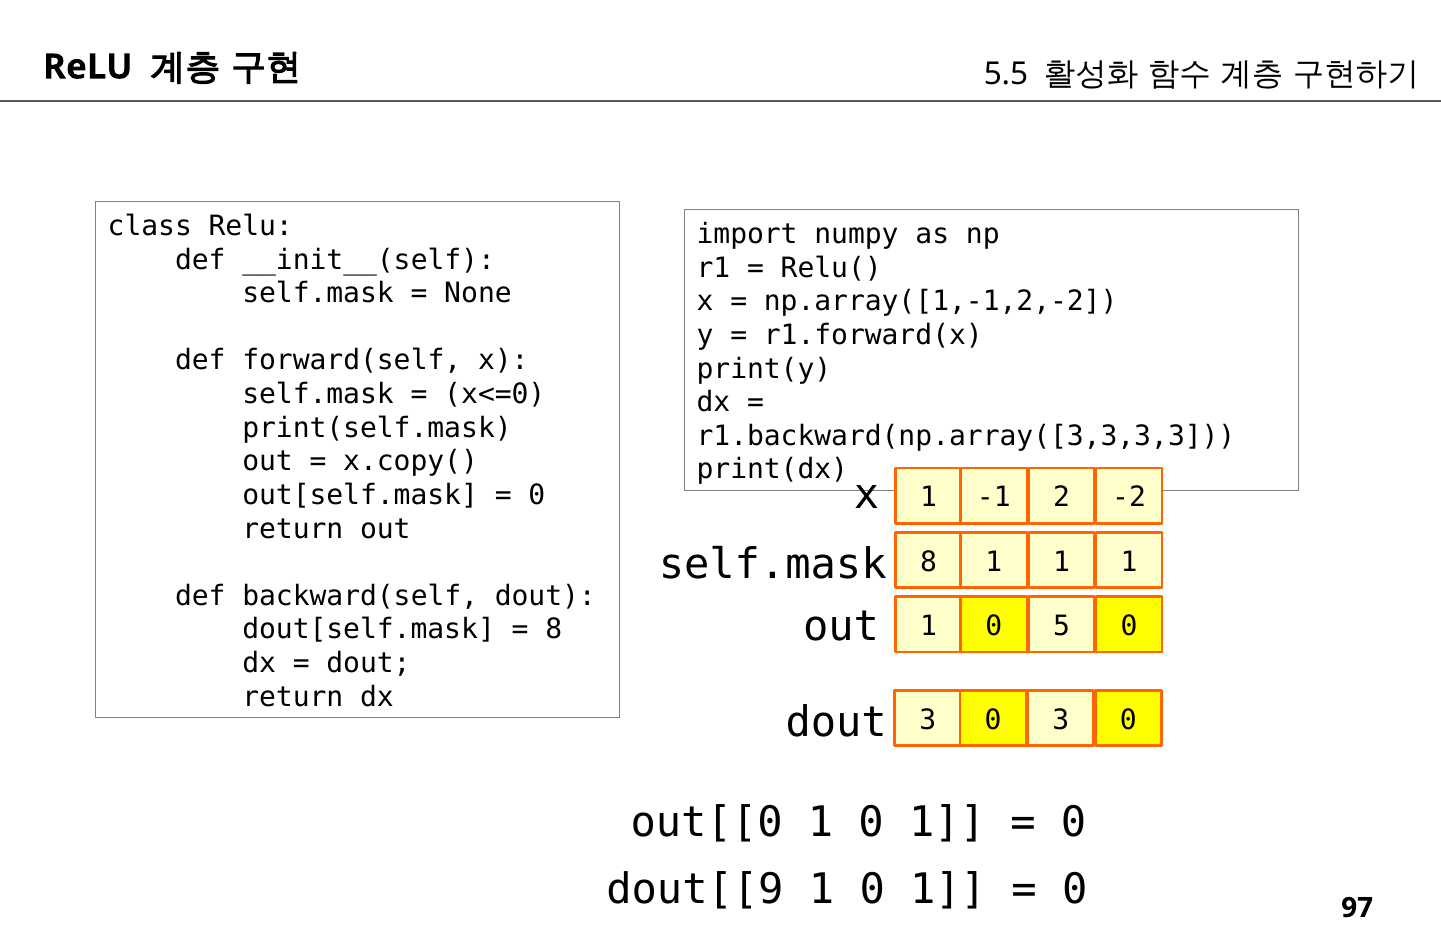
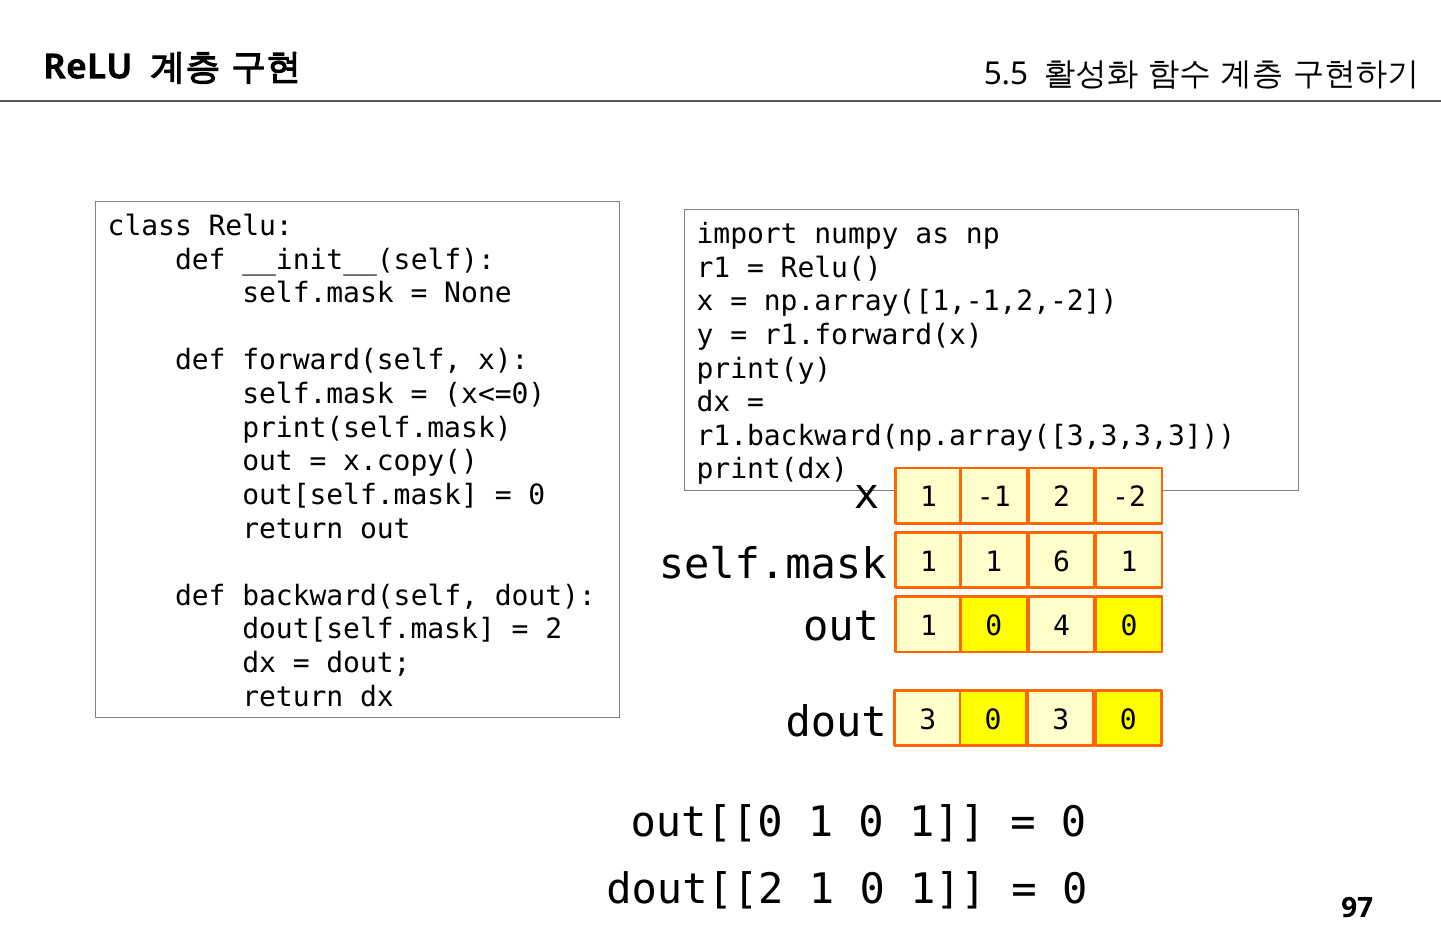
self.mask 8: 8 -> 1
1 at (1061, 562): 1 -> 6
5: 5 -> 4
8 at (554, 630): 8 -> 2
dout[[9: dout[[9 -> dout[[2
